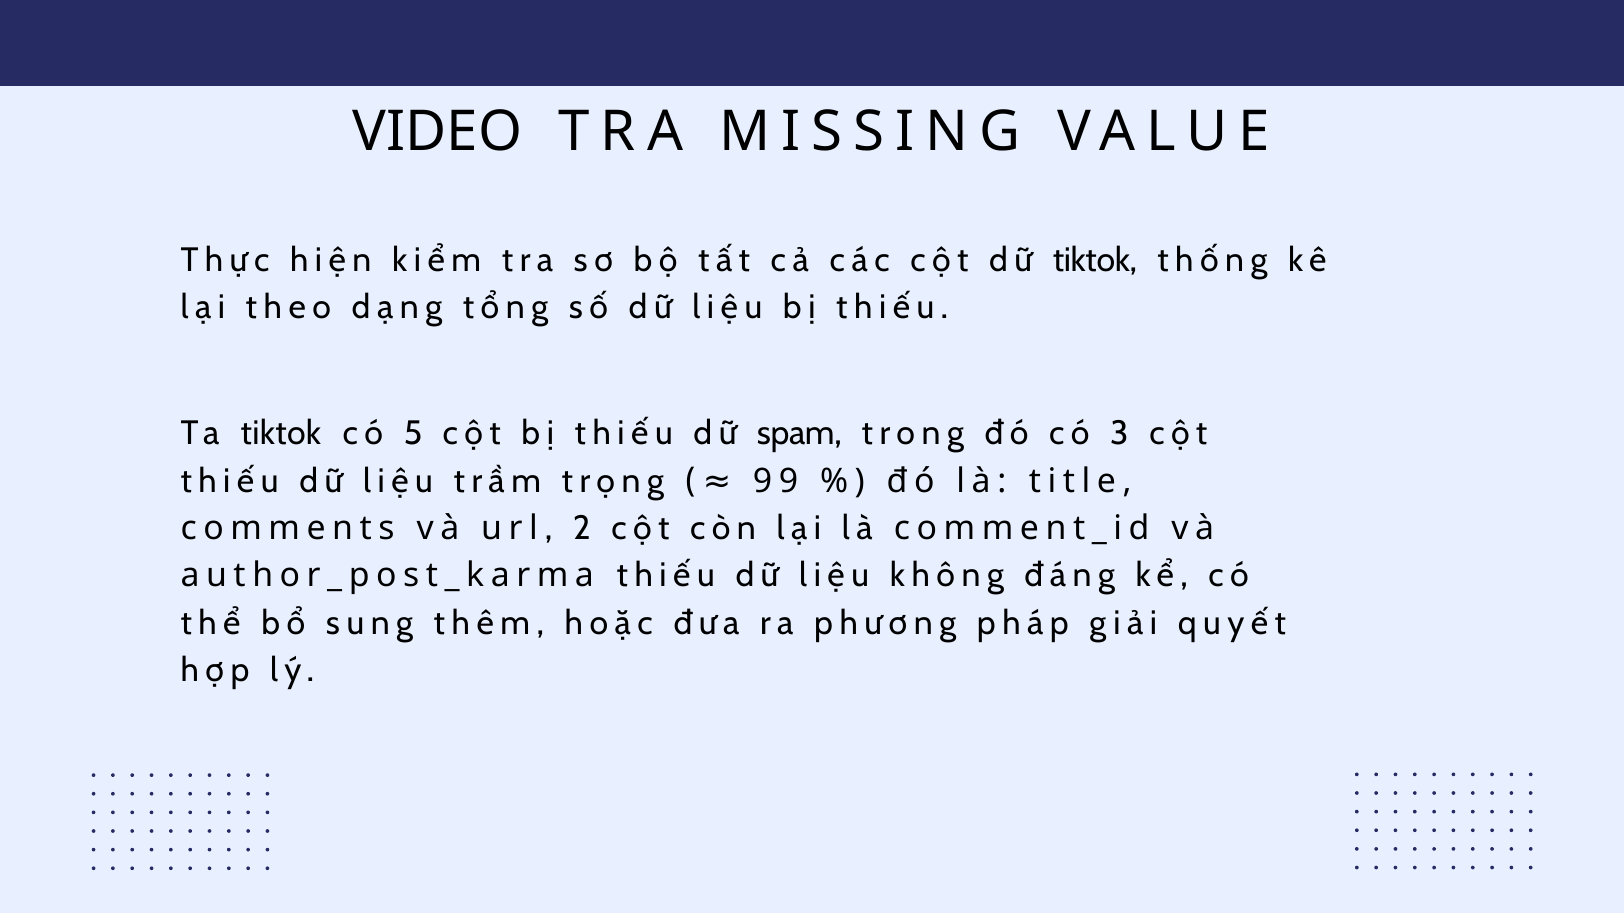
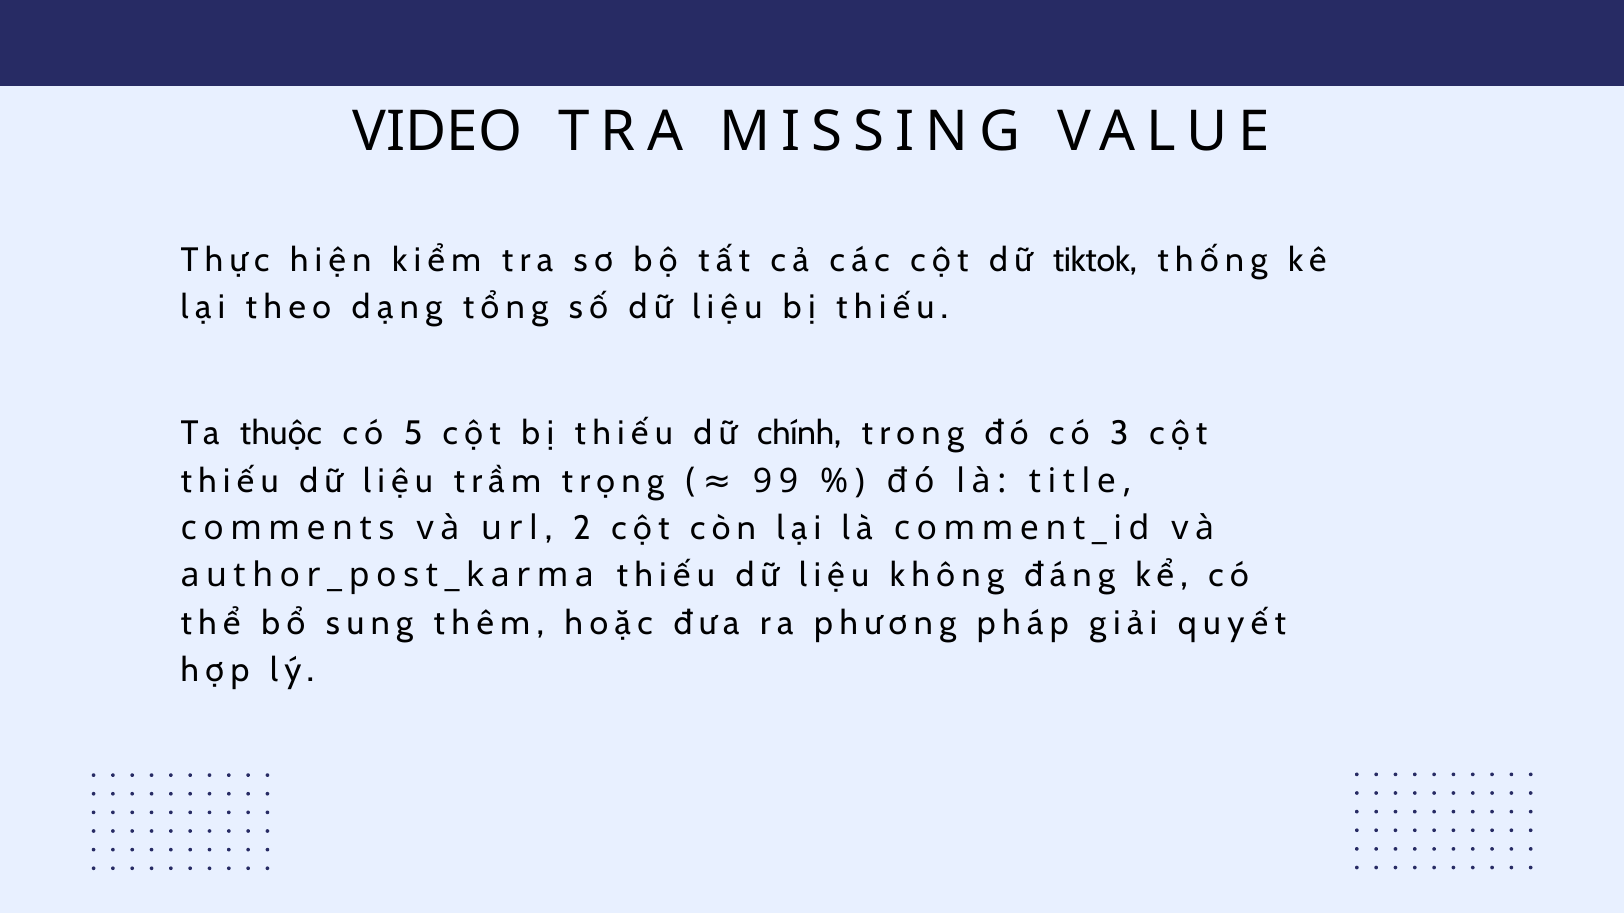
Ta tiktok: tiktok -> thuộc
spam: spam -> chính
